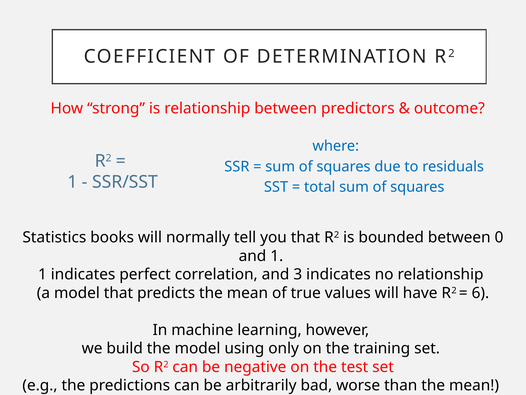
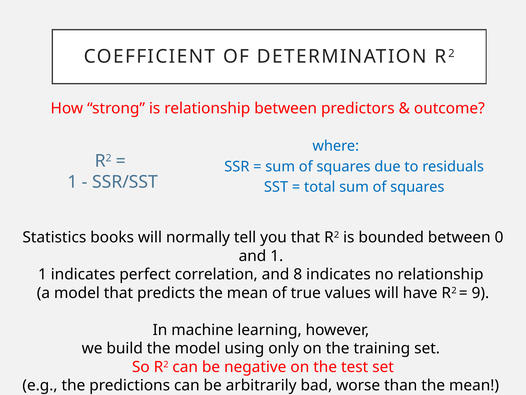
3: 3 -> 8
6: 6 -> 9
